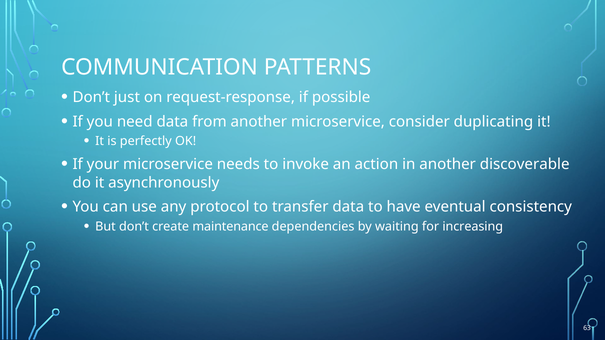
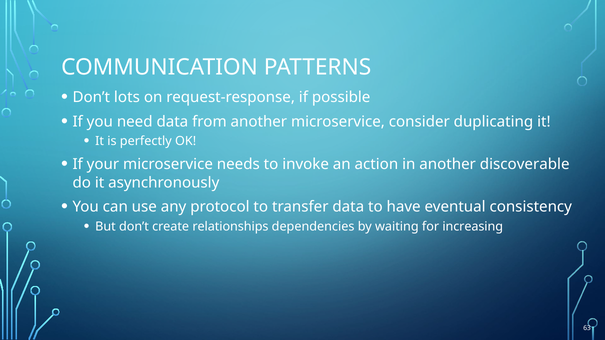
just: just -> lots
maintenance: maintenance -> relationships
